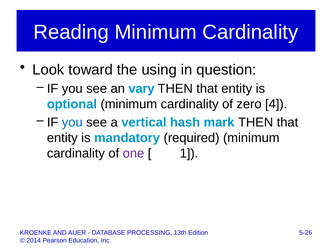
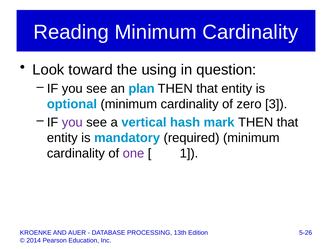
vary: vary -> plan
4: 4 -> 3
you at (72, 122) colour: blue -> purple
